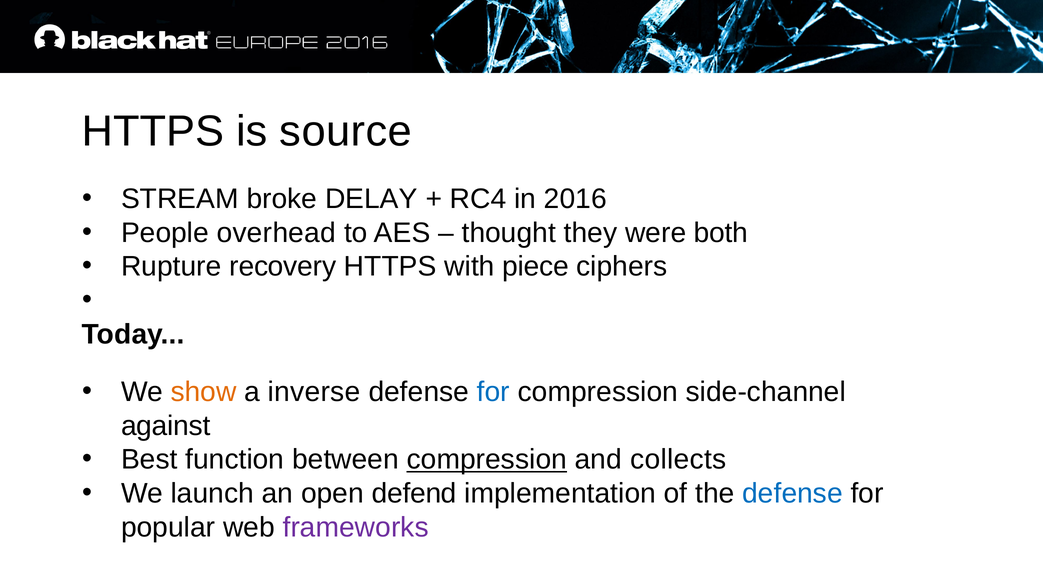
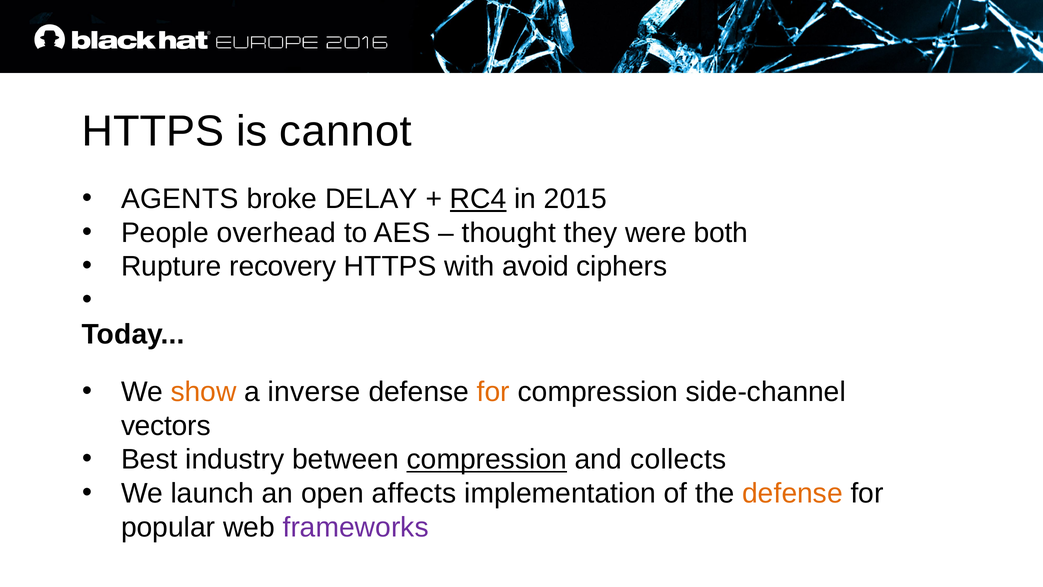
source: source -> cannot
STREAM: STREAM -> AGENTS
RC4 underline: none -> present
2016: 2016 -> 2015
piece: piece -> avoid
for at (493, 392) colour: blue -> orange
against: against -> vectors
function: function -> industry
defend: defend -> affects
defense at (793, 493) colour: blue -> orange
